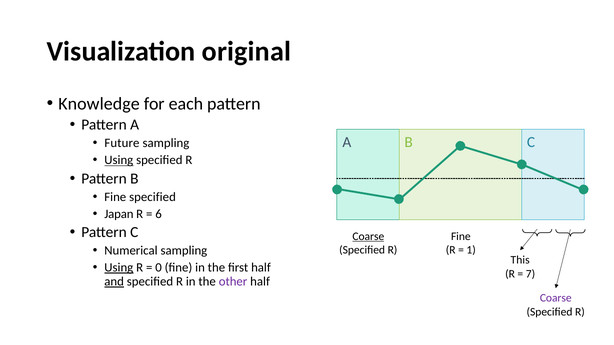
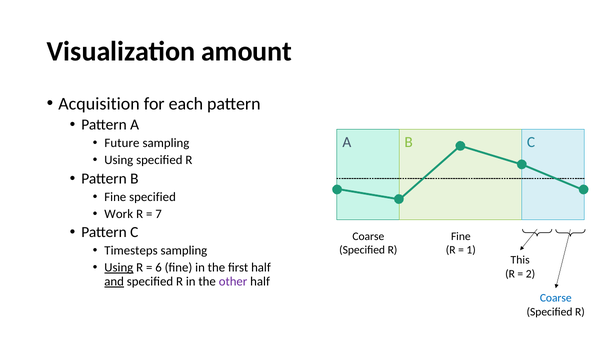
original: original -> amount
Knowledge: Knowledge -> Acquisition
Using at (119, 160) underline: present -> none
Japan: Japan -> Work
6: 6 -> 7
Coarse at (368, 236) underline: present -> none
Numerical: Numerical -> Timesteps
0: 0 -> 6
7: 7 -> 2
Coarse at (556, 298) colour: purple -> blue
